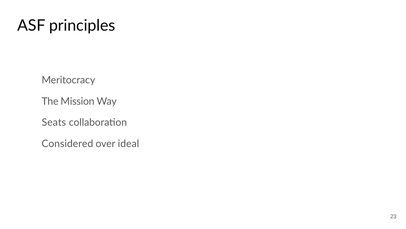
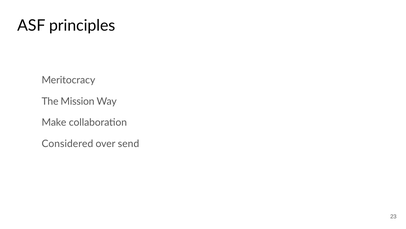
Seats: Seats -> Make
ideal: ideal -> send
